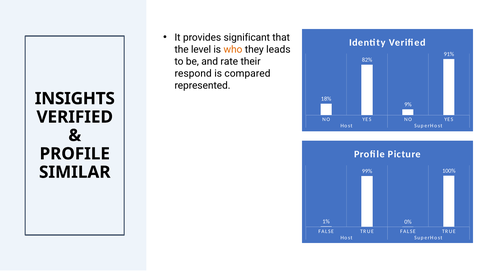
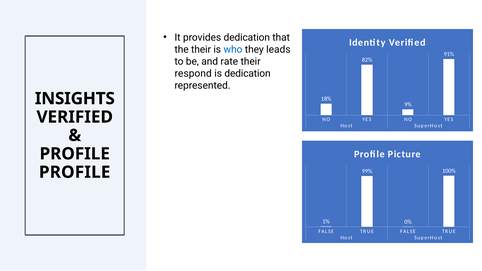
provides significant: significant -> dedication
the level: level -> their
who colour: orange -> blue
is compared: compared -> dedication
SIMILAR at (75, 172): SIMILAR -> PROFILE
